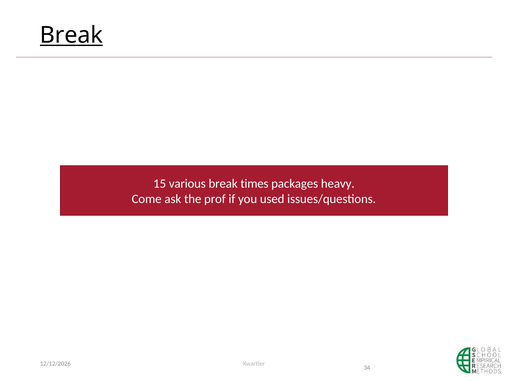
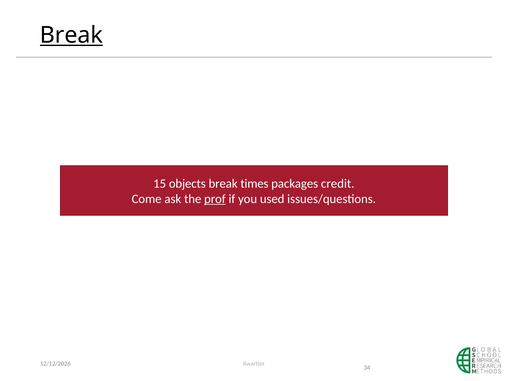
various: various -> objects
heavy: heavy -> credit
prof underline: none -> present
